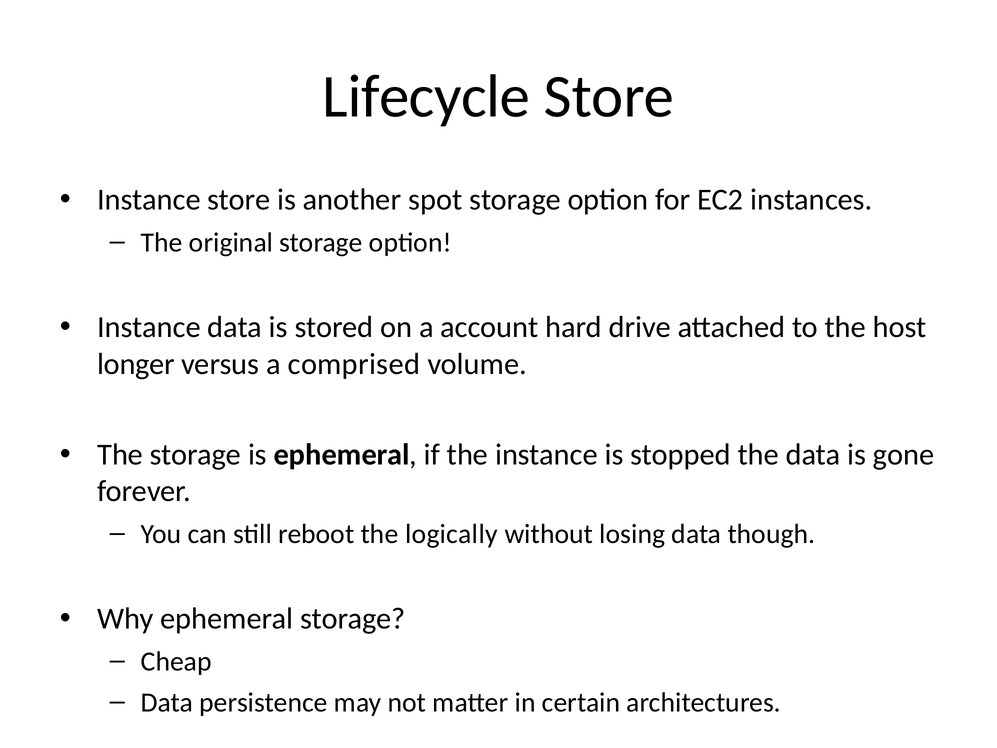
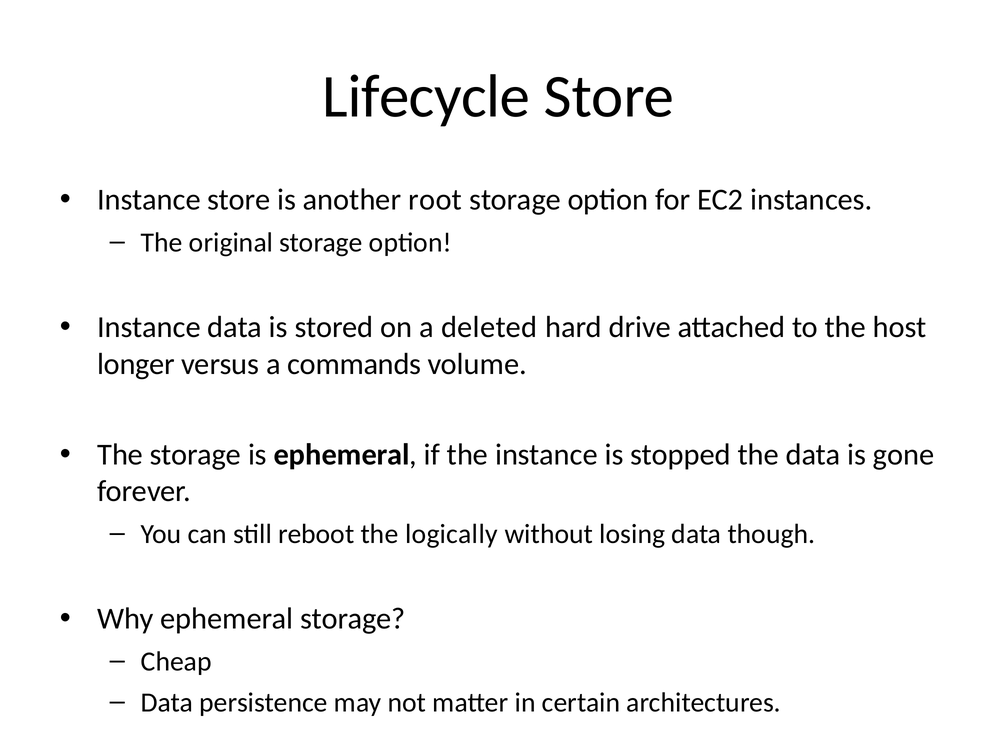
spot: spot -> root
account: account -> deleted
comprised: comprised -> commands
